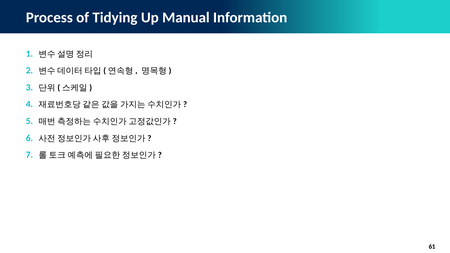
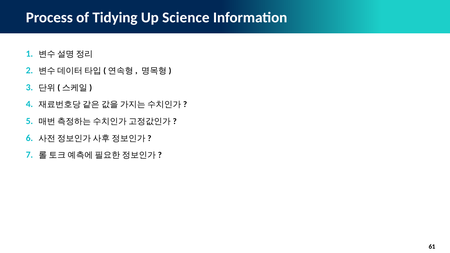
Manual: Manual -> Science
